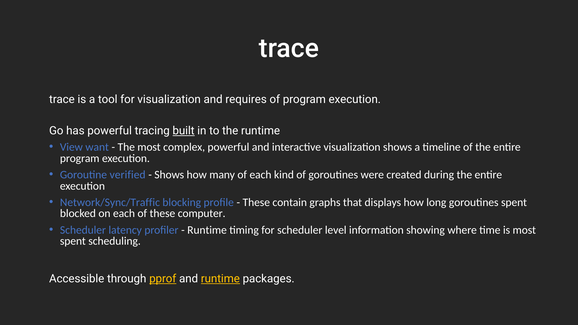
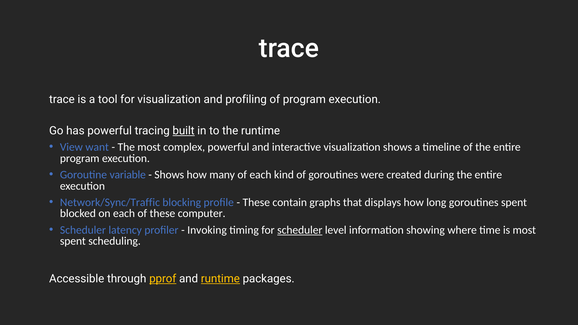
requires: requires -> profiling
verified: verified -> variable
Runtime at (207, 230): Runtime -> Invoking
scheduler at (300, 230) underline: none -> present
